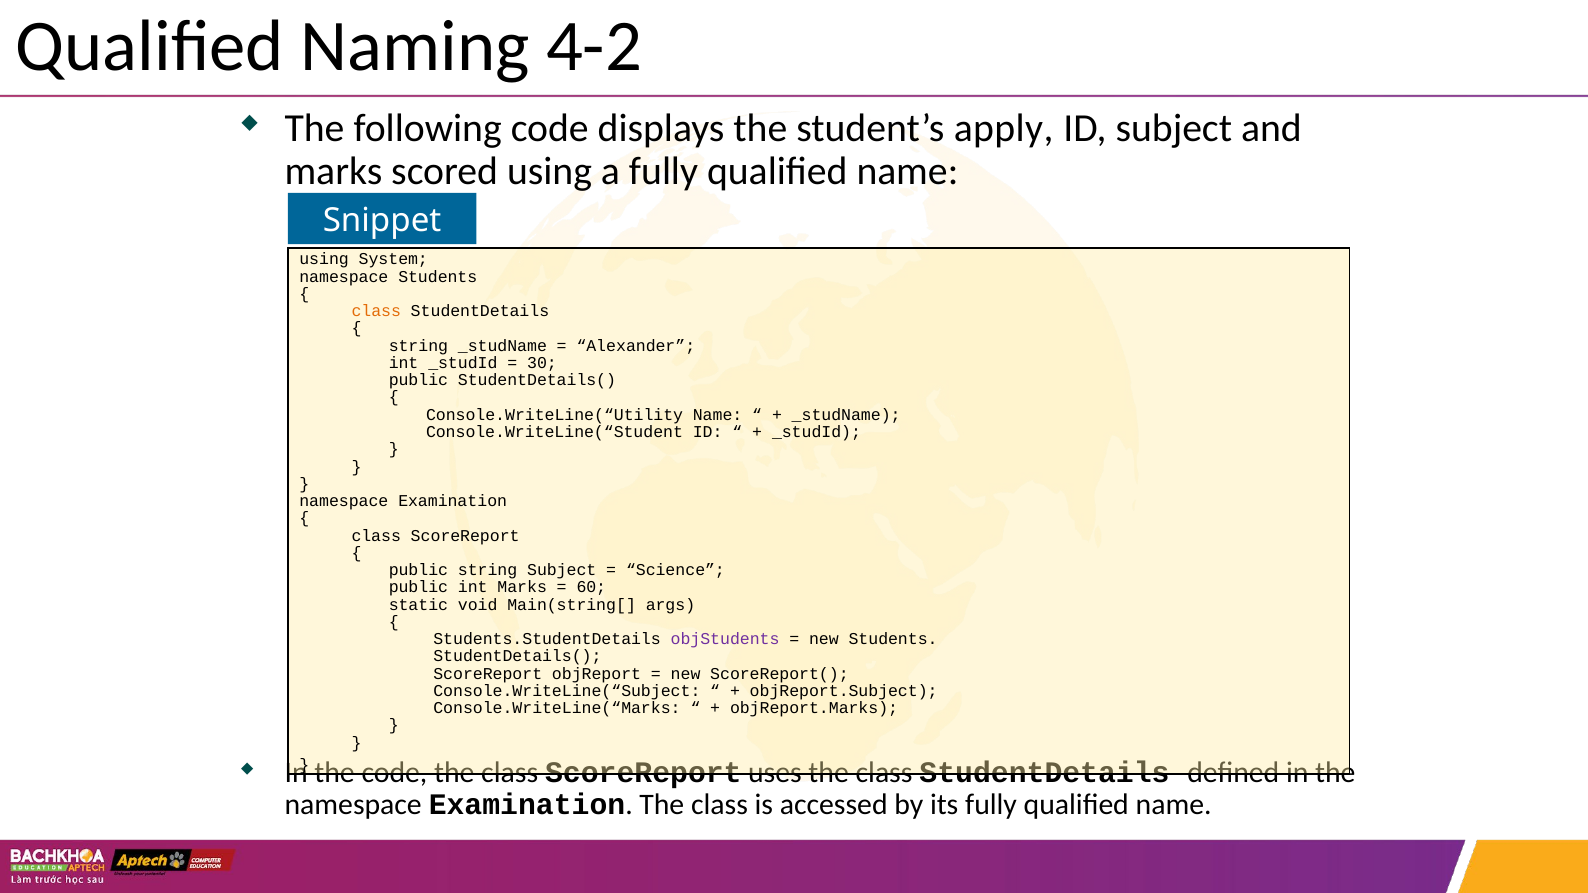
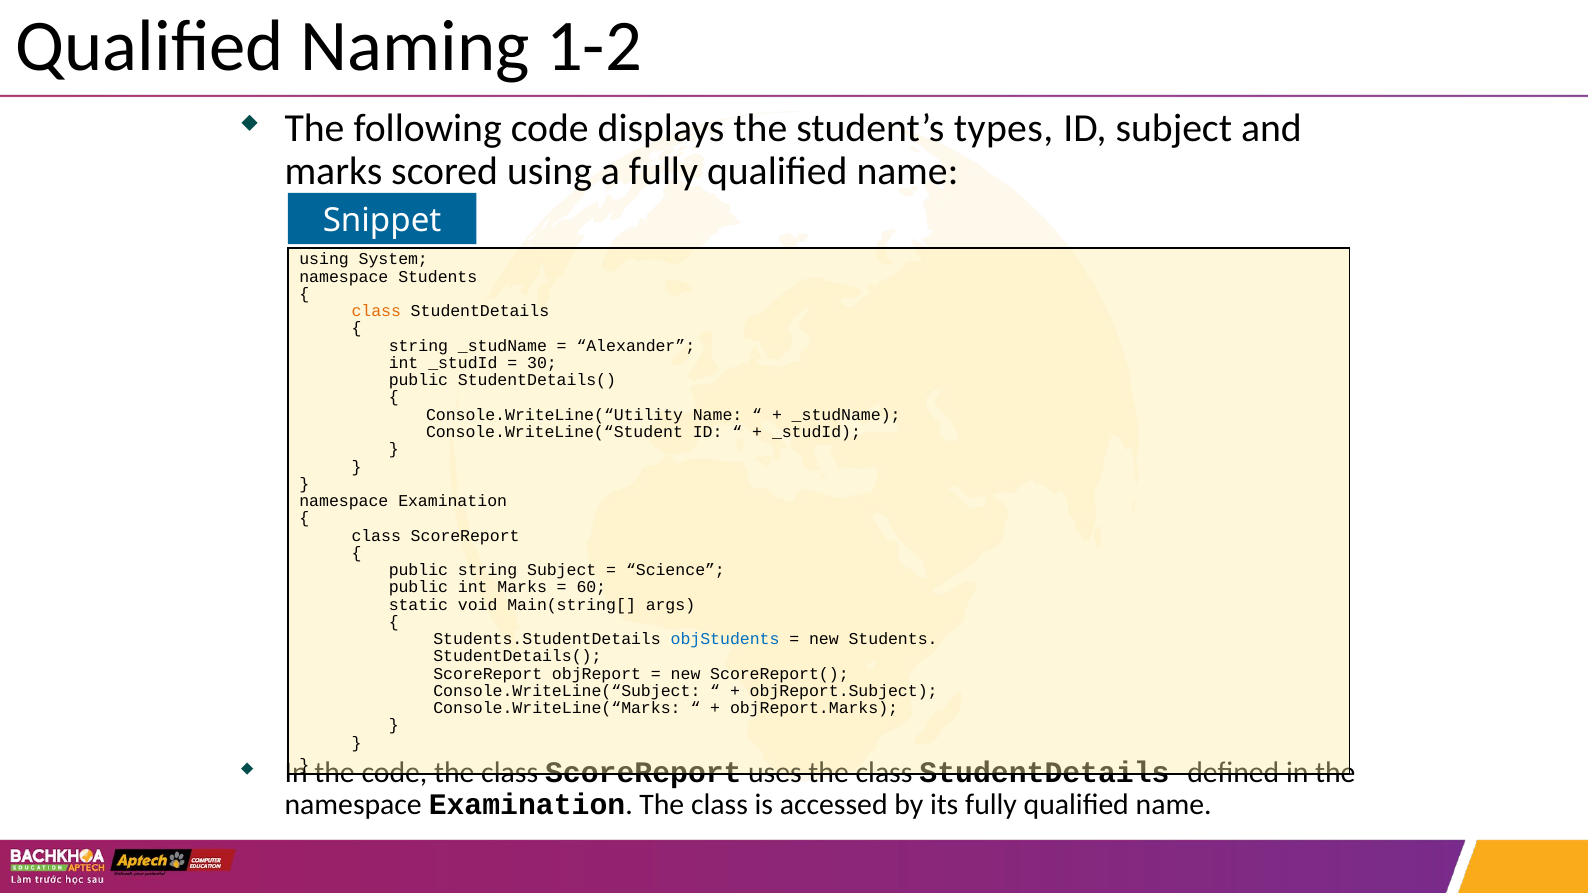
4-2: 4-2 -> 1-2
apply: apply -> types
objStudents colour: purple -> blue
